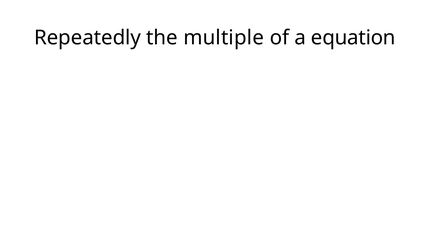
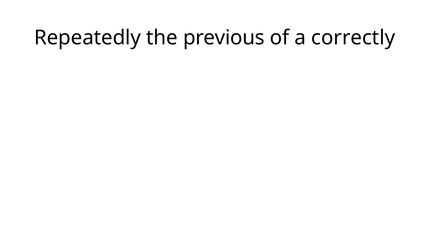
multiple: multiple -> previous
equation: equation -> correctly
